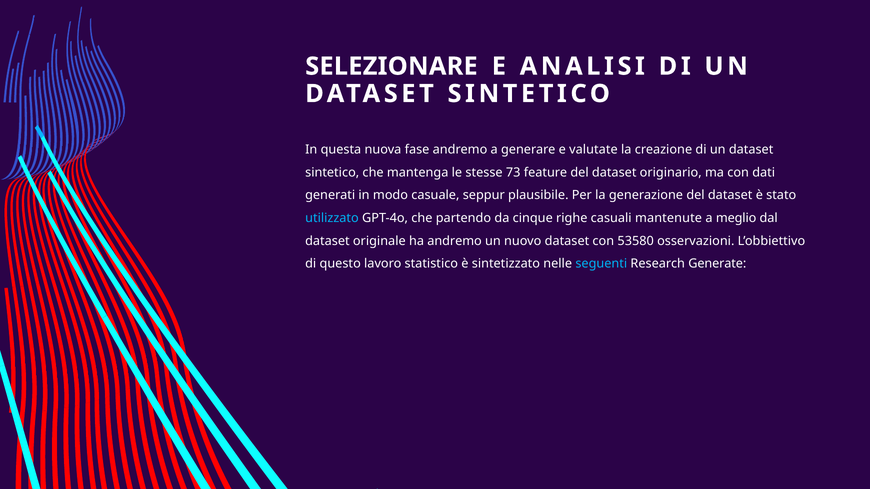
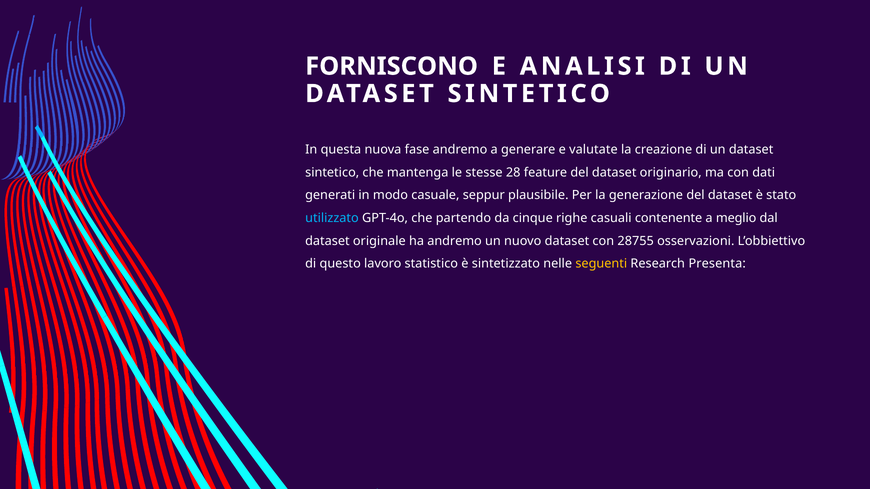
SELEZIONARE: SELEZIONARE -> FORNISCONO
73: 73 -> 28
mantenute: mantenute -> contenente
53580: 53580 -> 28755
seguenti colour: light blue -> yellow
Generate: Generate -> Presenta
